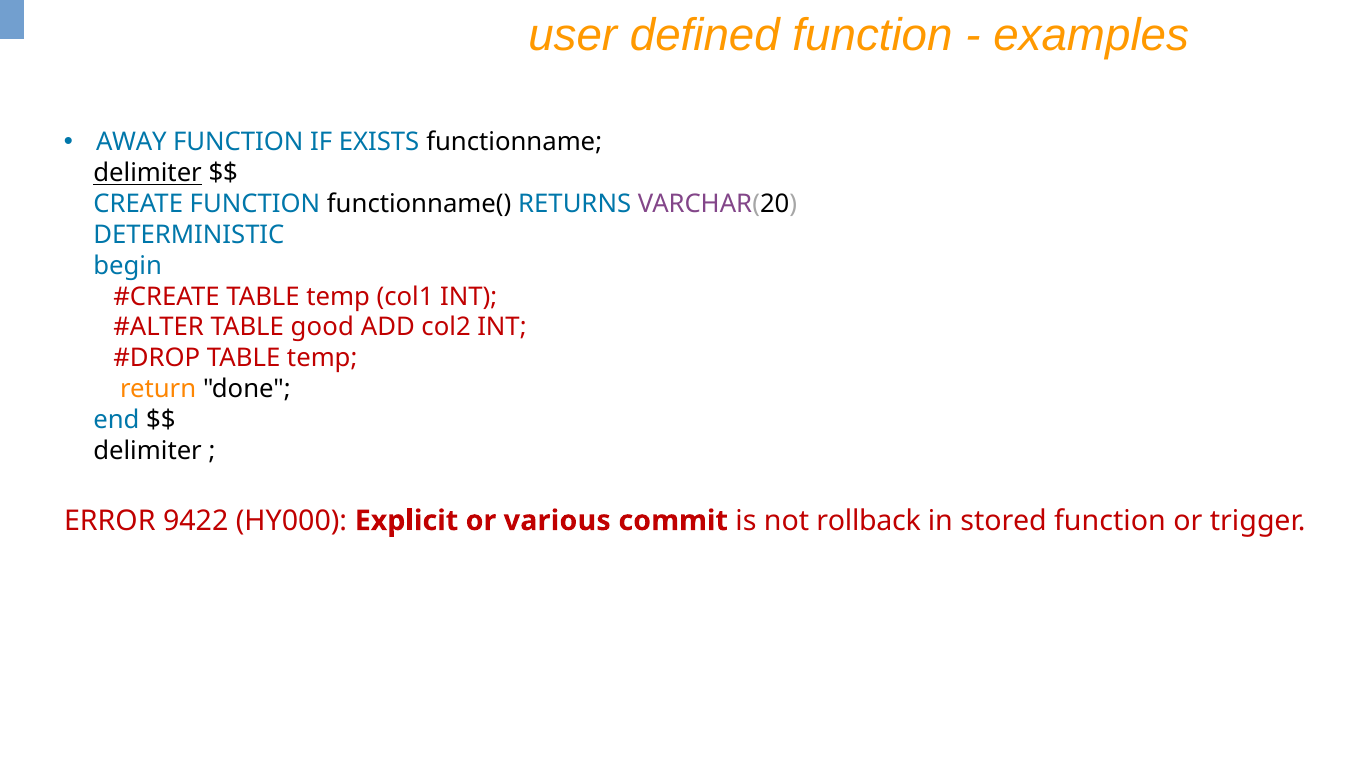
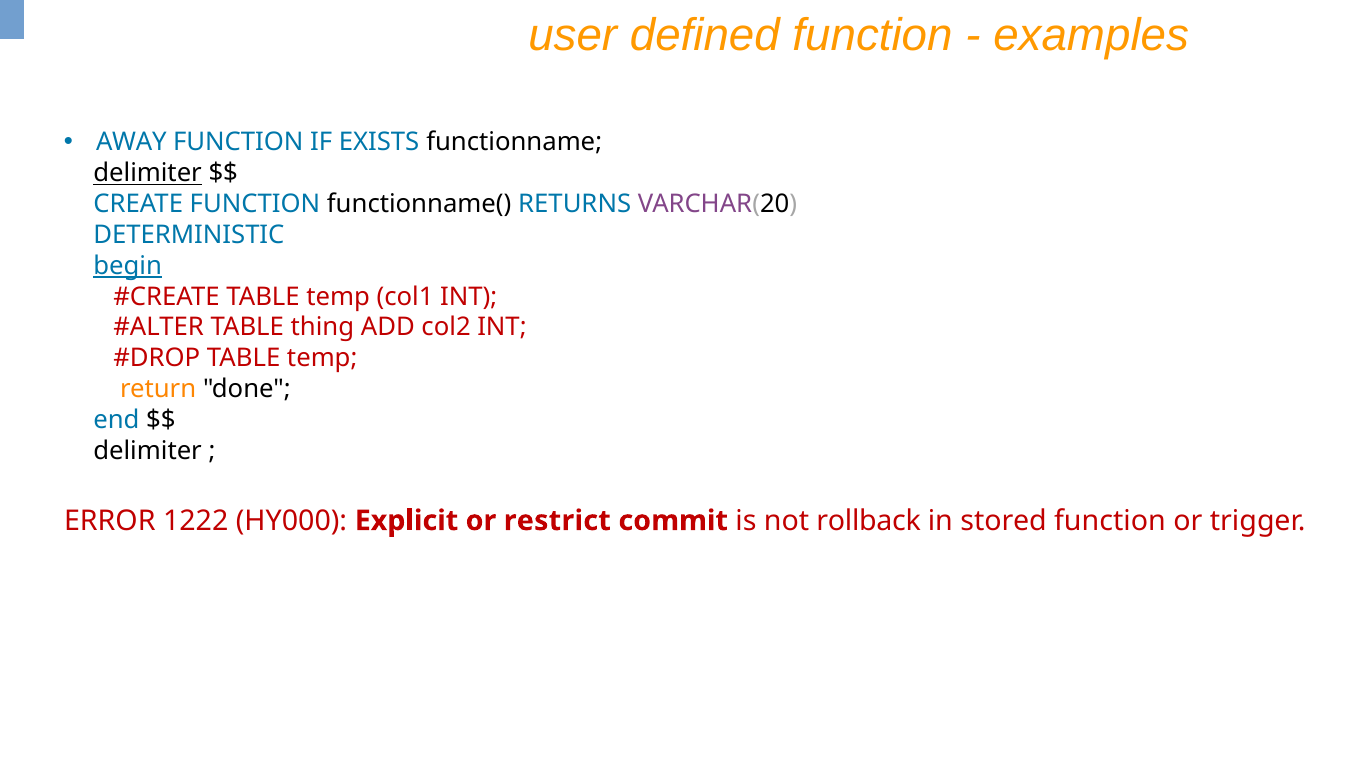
begin underline: none -> present
good: good -> thing
9422: 9422 -> 1222
various: various -> restrict
